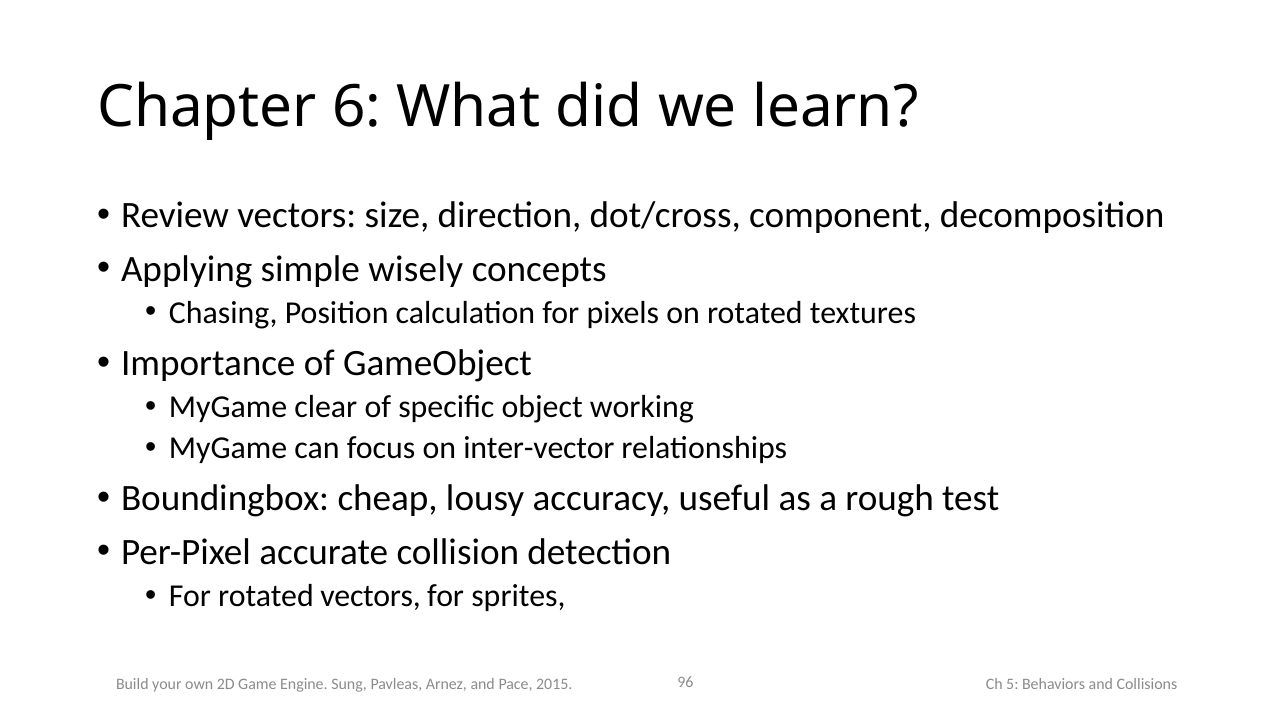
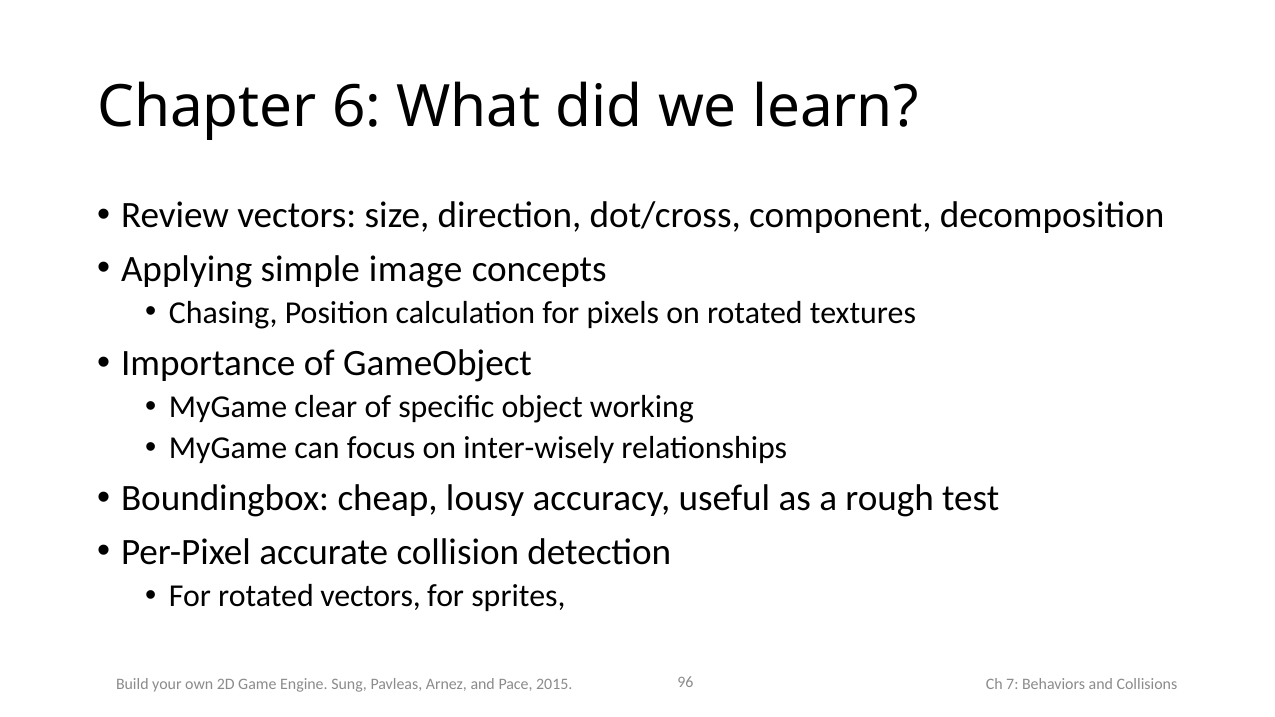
wisely: wisely -> image
inter-vector: inter-vector -> inter-wisely
5: 5 -> 7
